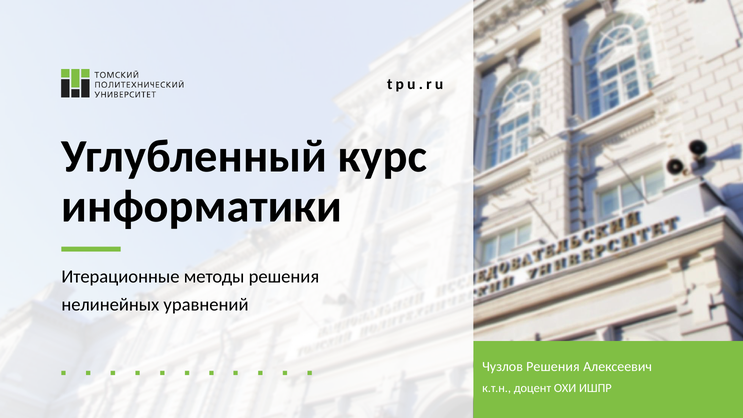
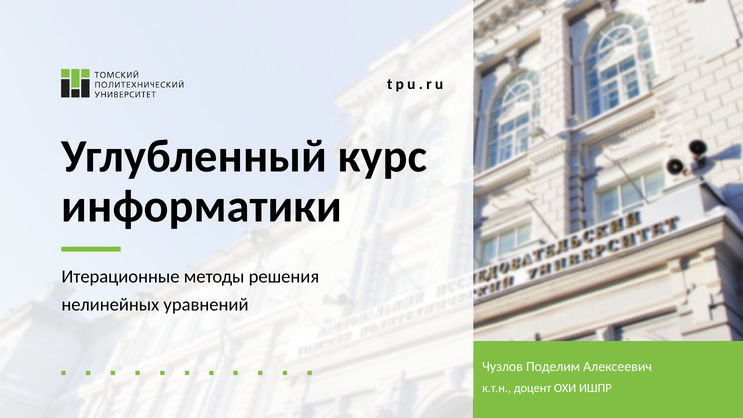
Чузлов Решения: Решения -> Поделим
